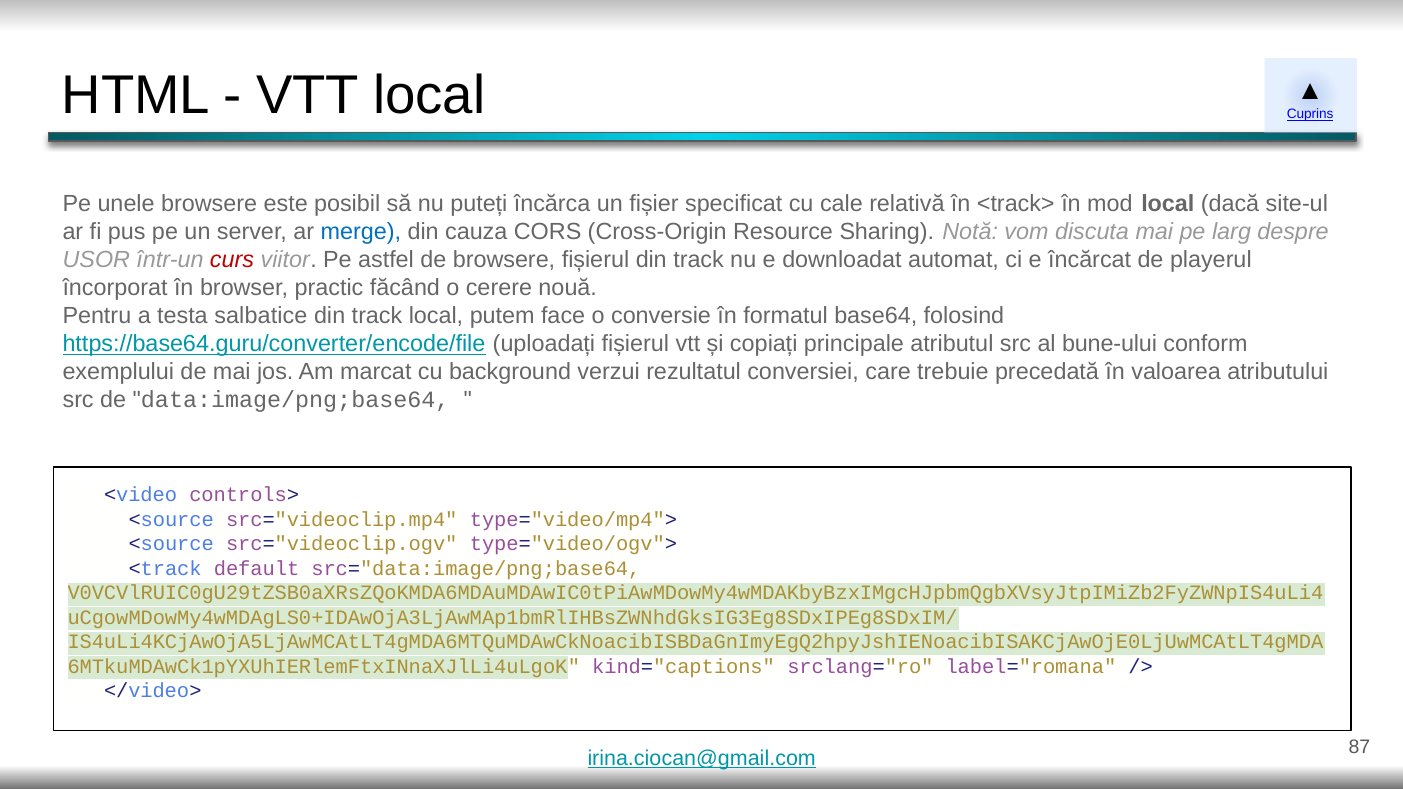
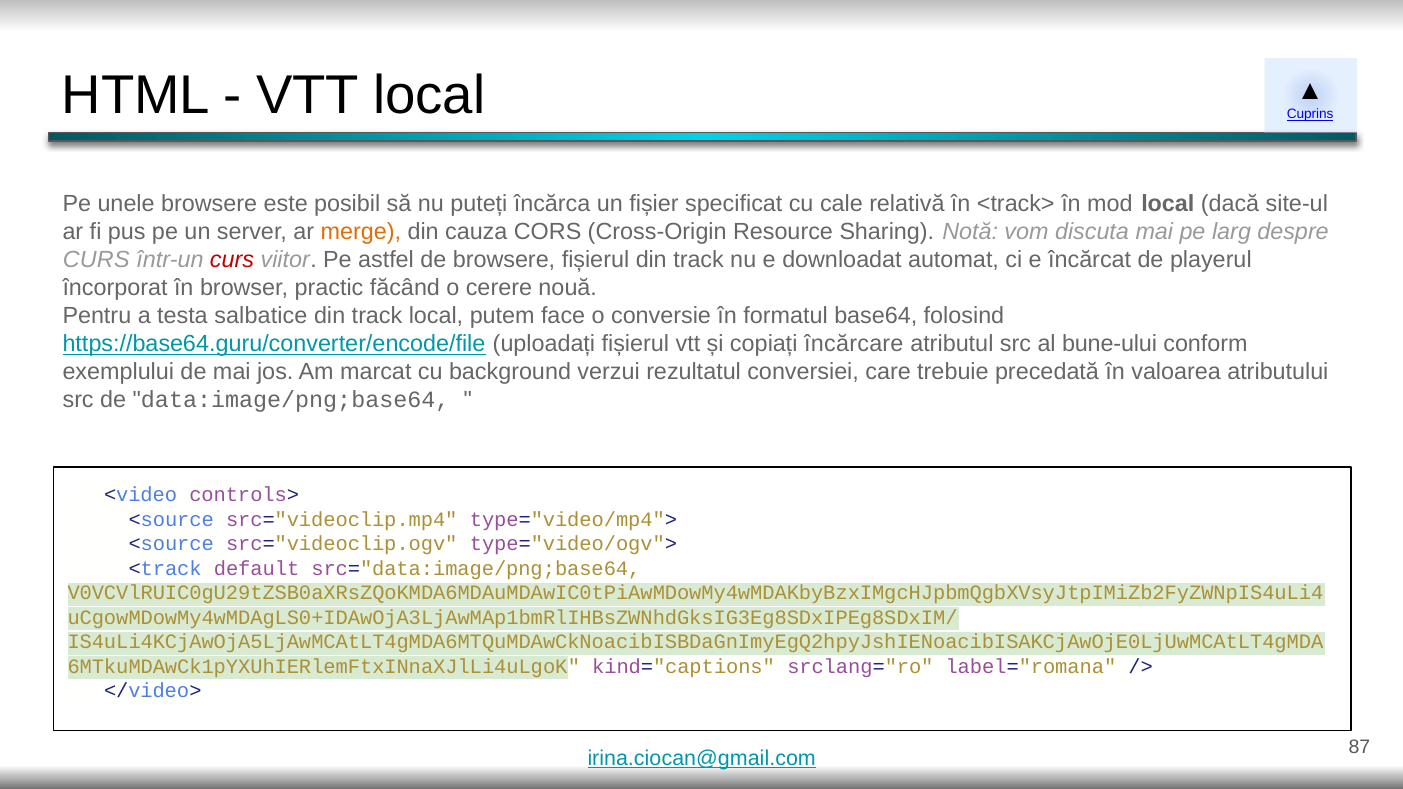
merge colour: blue -> orange
USOR at (96, 260): USOR -> CURS
principale: principale -> încărcare
